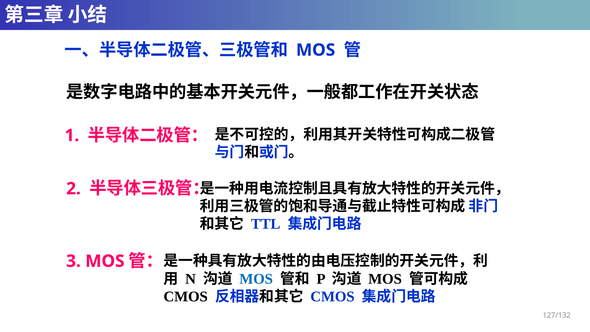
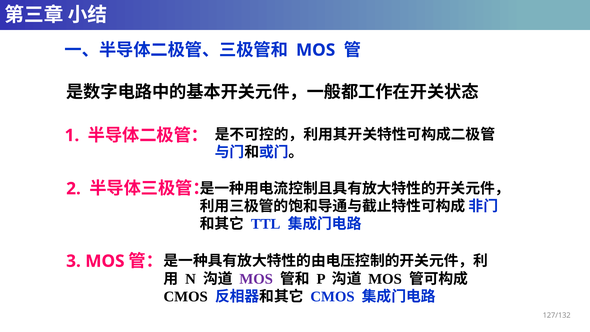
MOS at (256, 279) colour: blue -> purple
